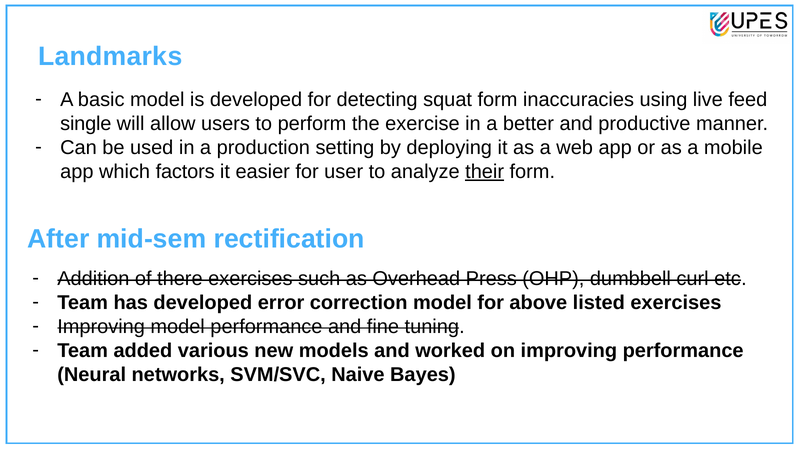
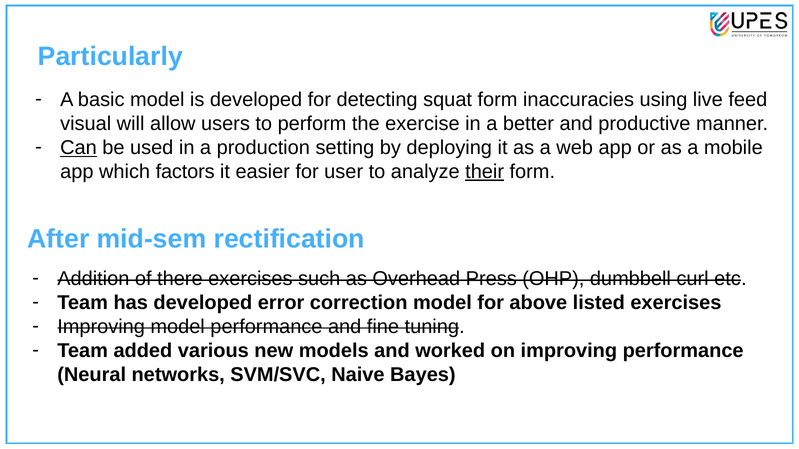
Landmarks: Landmarks -> Particularly
single: single -> visual
Can underline: none -> present
